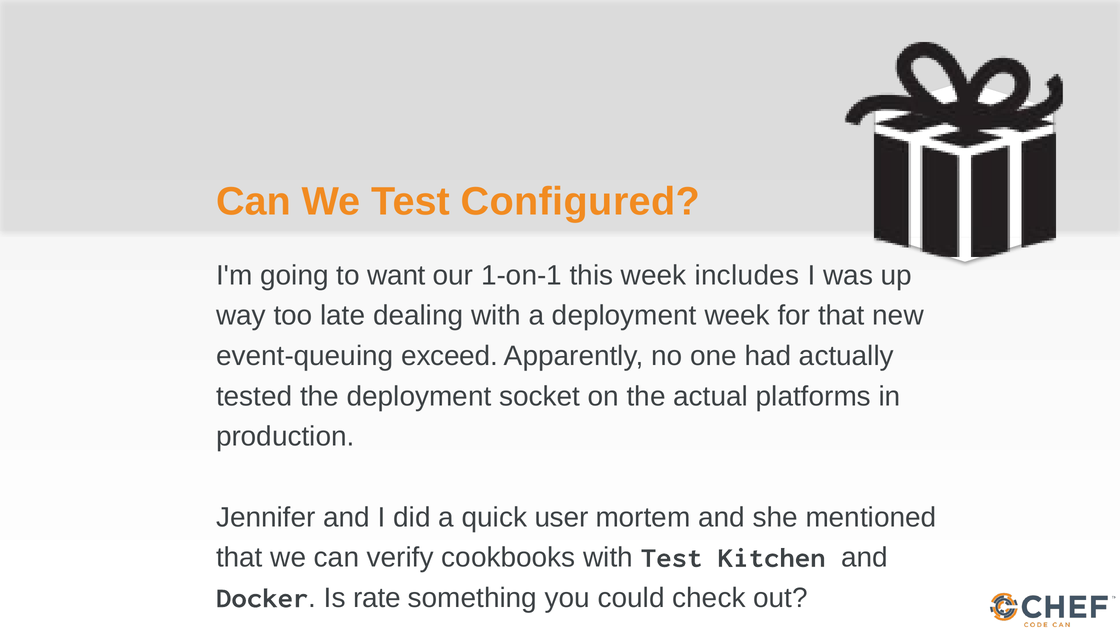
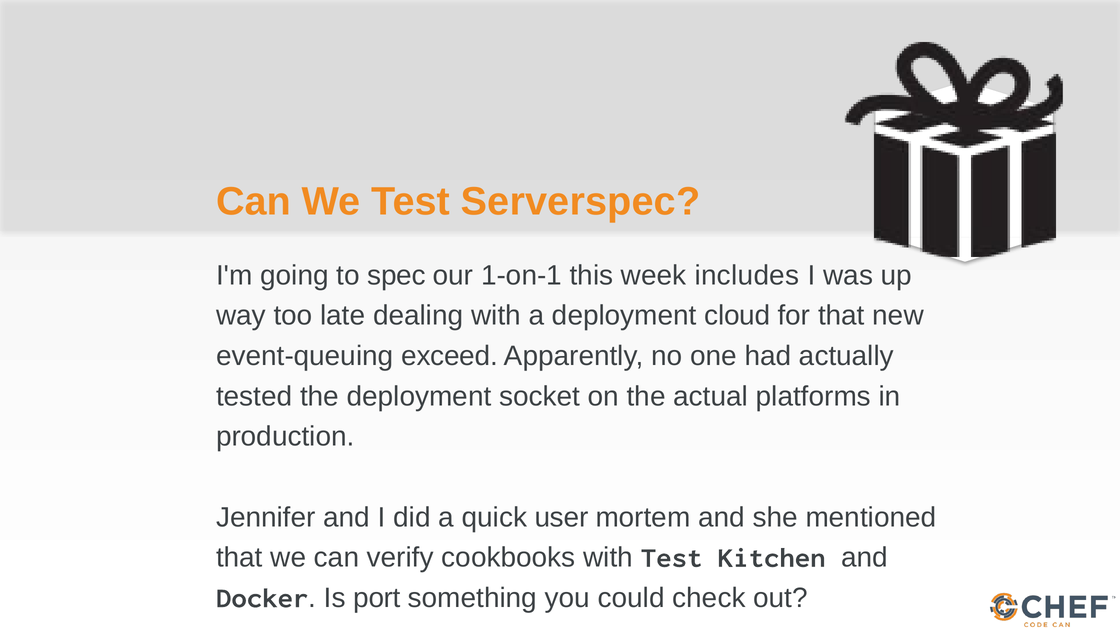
Configured: Configured -> Serverspec
want: want -> spec
deployment week: week -> cloud
rate: rate -> port
